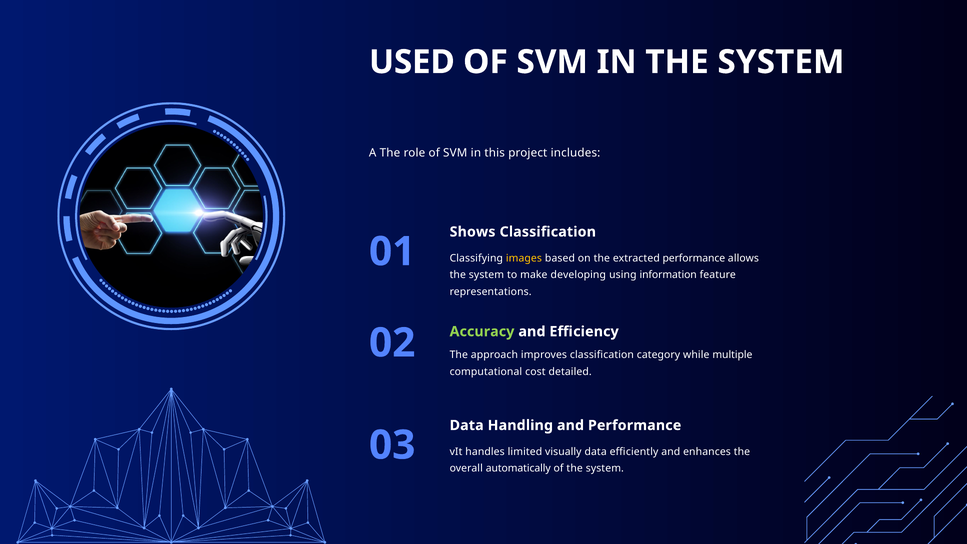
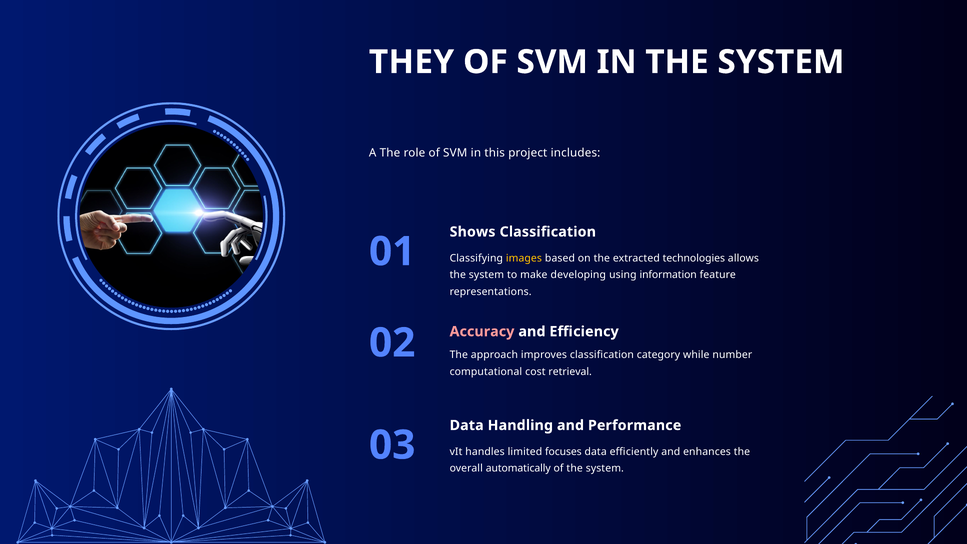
USED: USED -> THEY
extracted performance: performance -> technologies
Accuracy colour: light green -> pink
multiple: multiple -> number
detailed: detailed -> retrieval
visually: visually -> focuses
